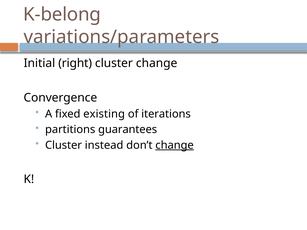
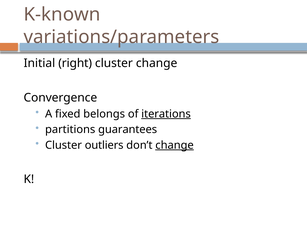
K-belong: K-belong -> K-known
existing: existing -> belongs
iterations underline: none -> present
instead: instead -> outliers
